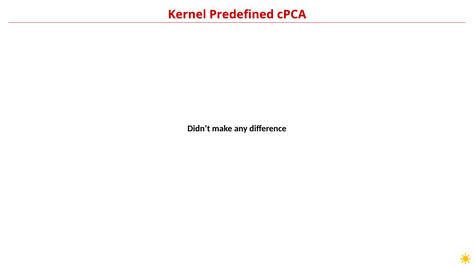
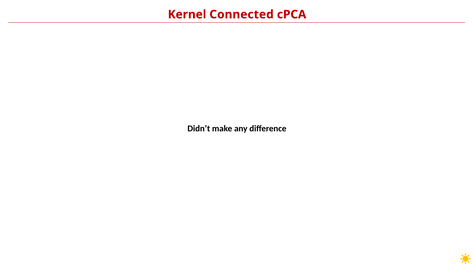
Predefined: Predefined -> Connected
